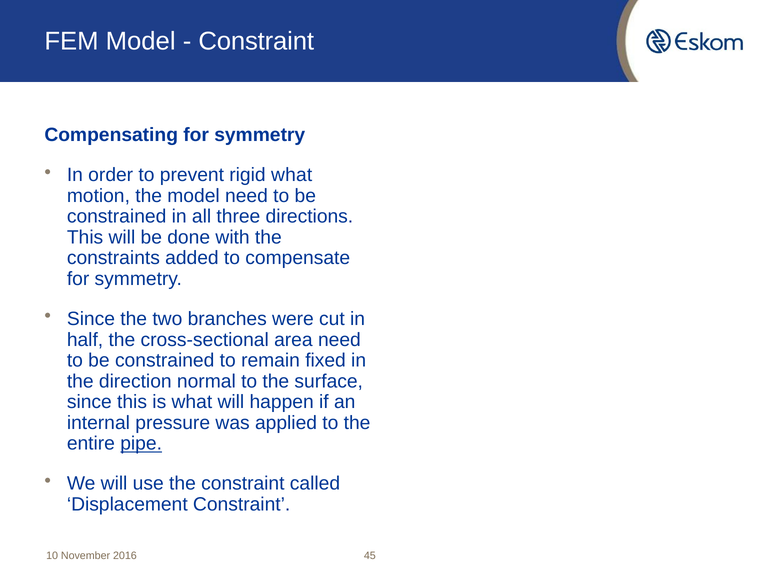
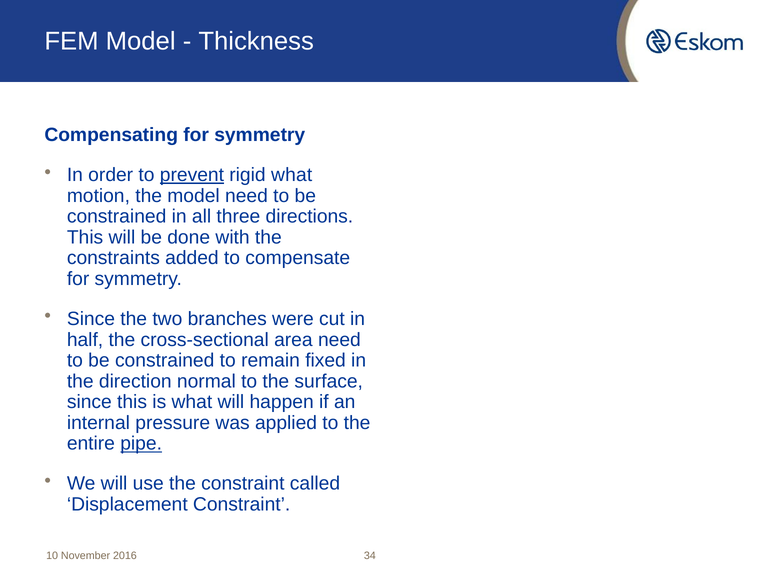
Constraint at (256, 41): Constraint -> Thickness
prevent underline: none -> present
45: 45 -> 34
